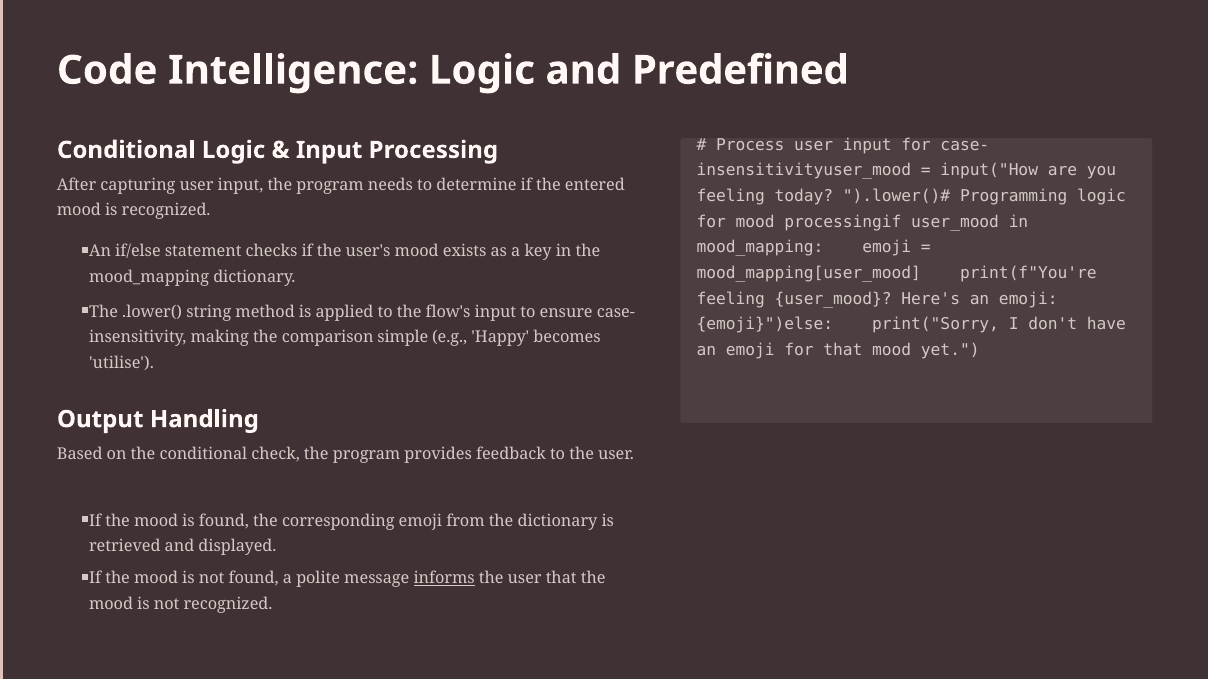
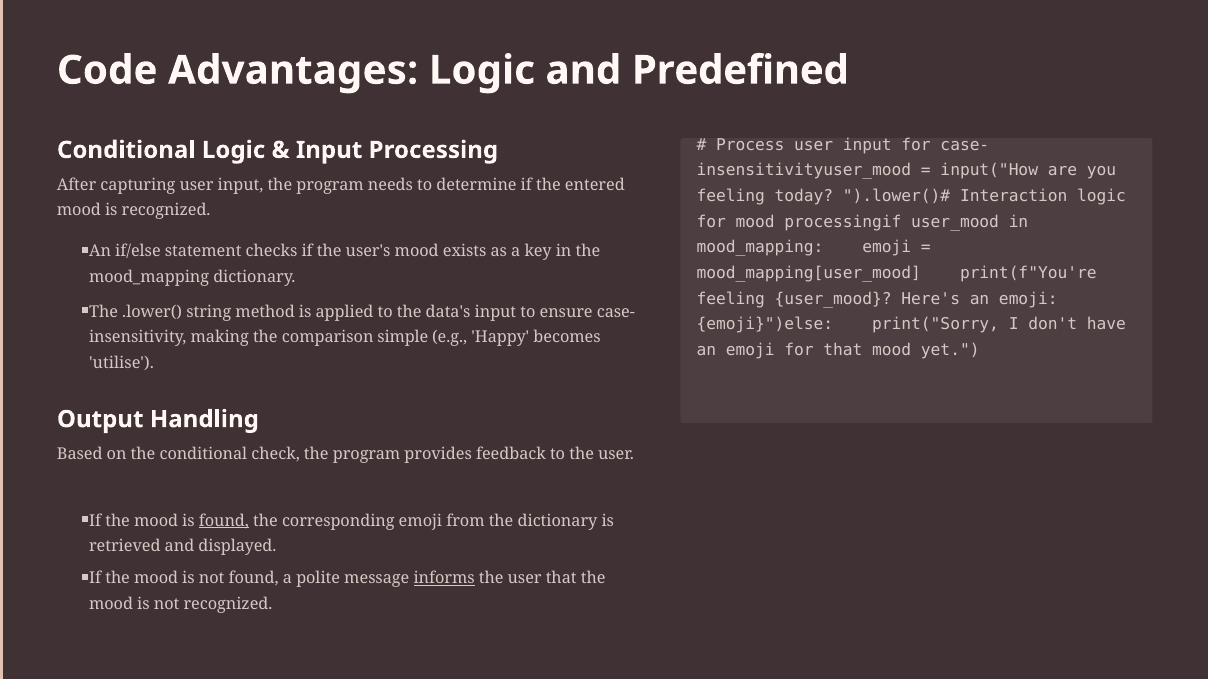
Intelligence: Intelligence -> Advantages
Programming: Programming -> Interaction
flow's: flow's -> data's
found at (224, 521) underline: none -> present
